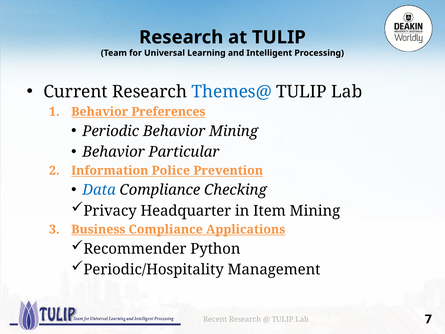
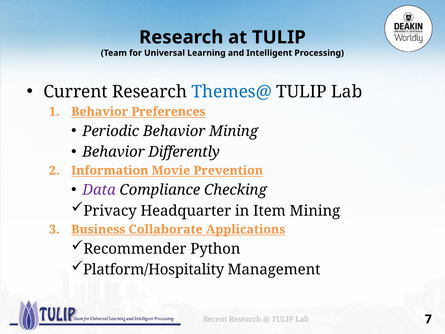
Particular: Particular -> Differently
Police: Police -> Movie
Data colour: blue -> purple
Business Compliance: Compliance -> Collaborate
Periodic/Hospitality: Periodic/Hospitality -> Platform/Hospitality
